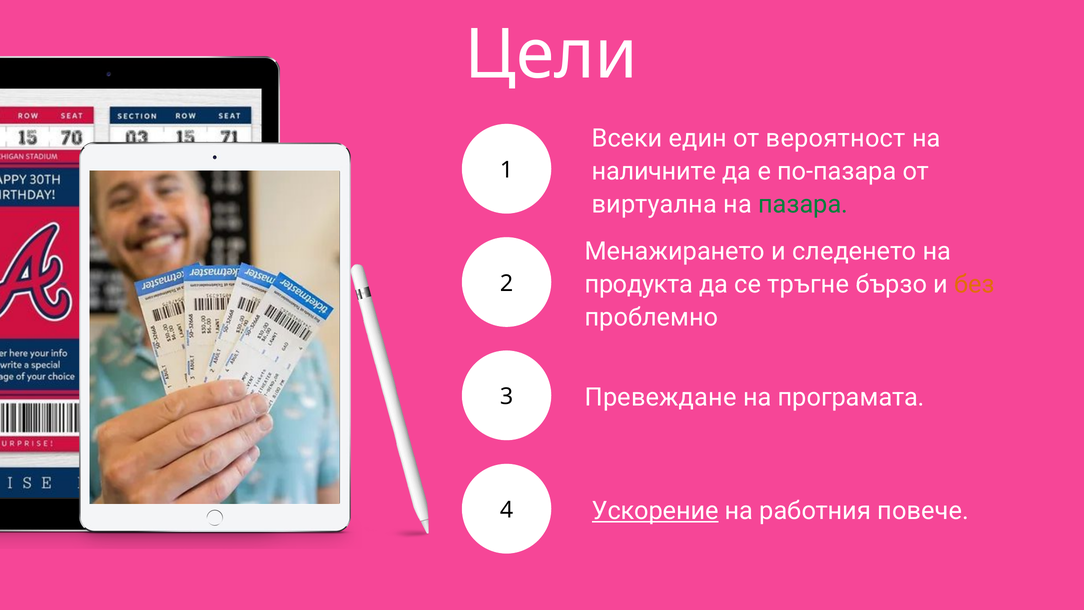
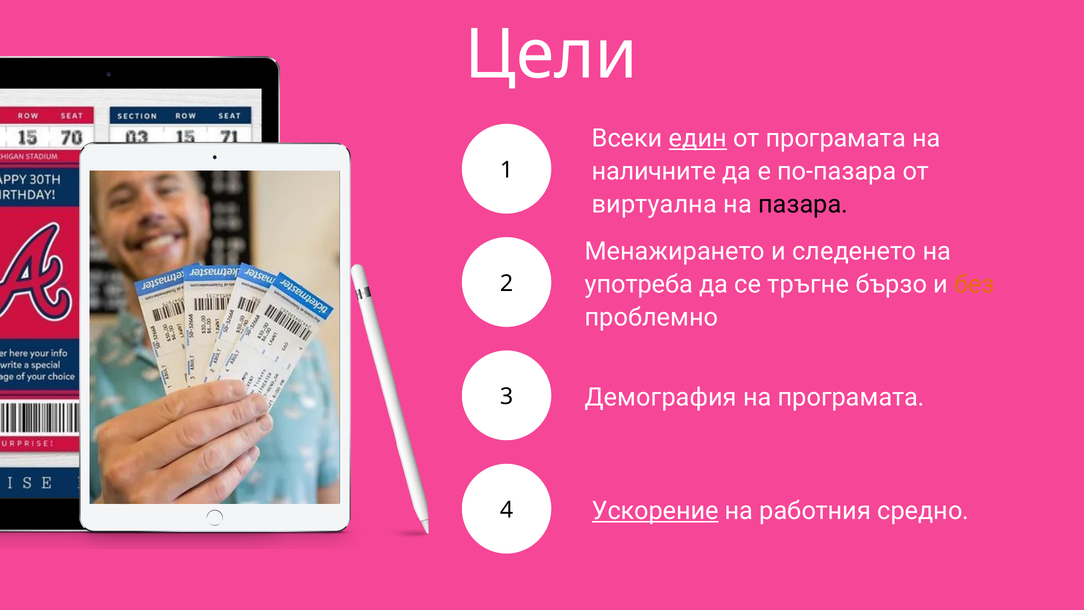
един underline: none -> present
от вероятност: вероятност -> програмата
пазара colour: green -> black
продукта: продукта -> употреба
Превеждане: Превеждане -> Демография
повече: повече -> средно
